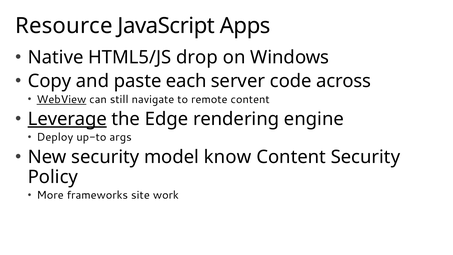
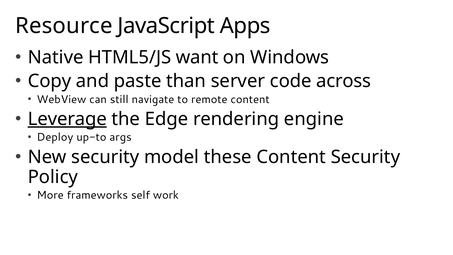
drop: drop -> want
each: each -> than
WebView underline: present -> none
know: know -> these
site: site -> self
